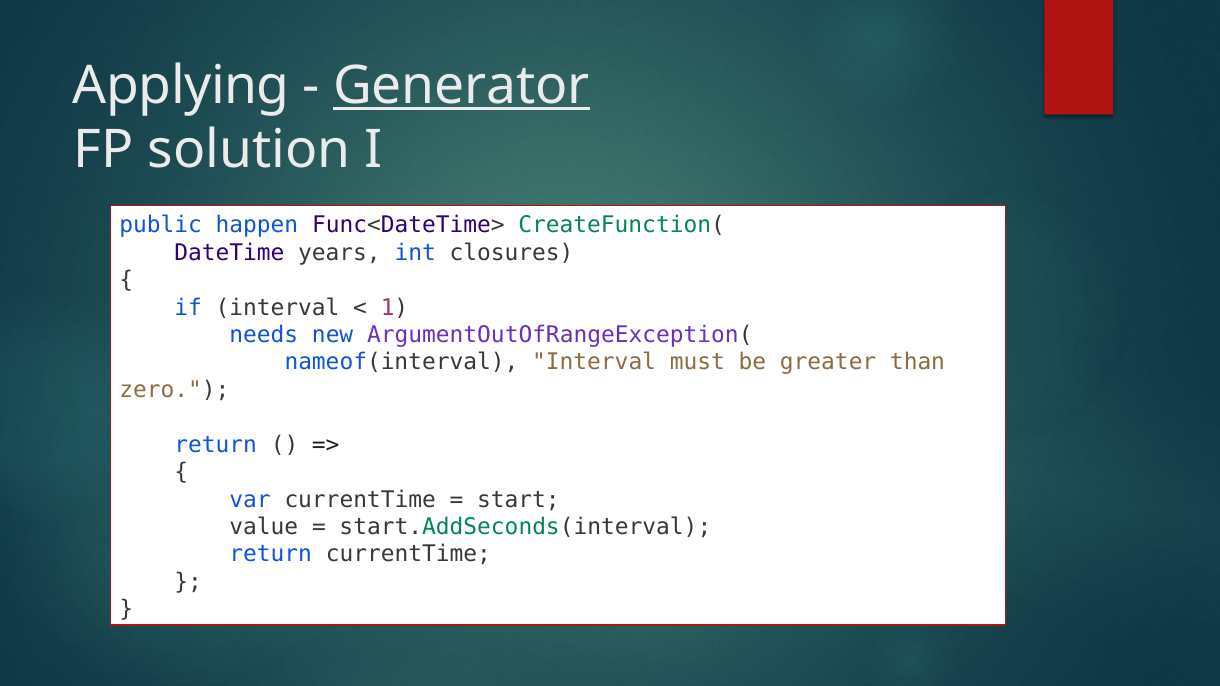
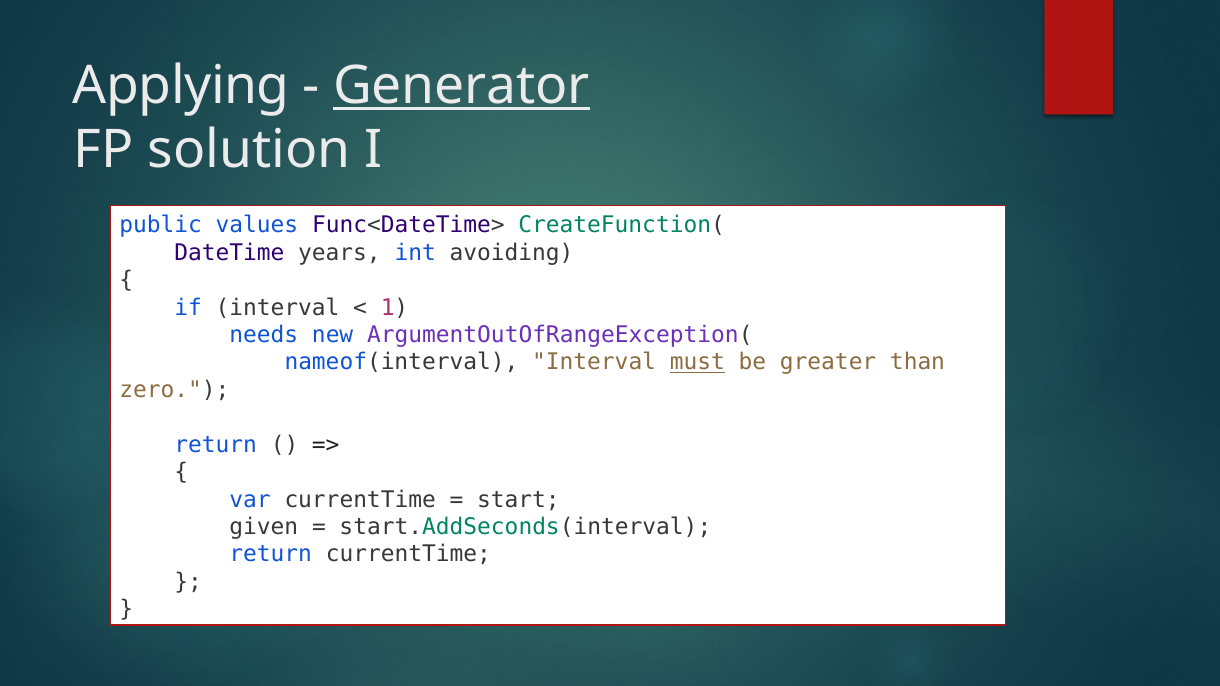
happen: happen -> values
closures: closures -> avoiding
must underline: none -> present
value: value -> given
